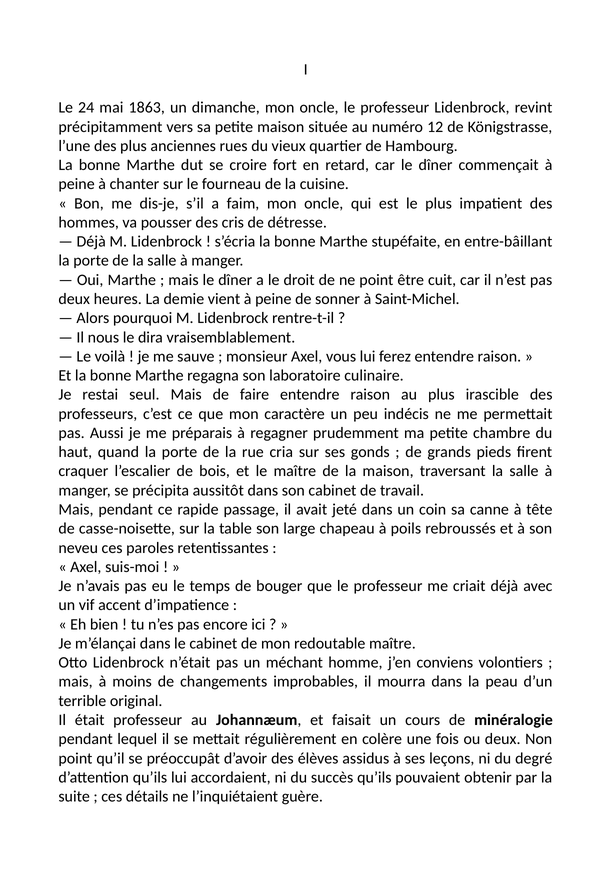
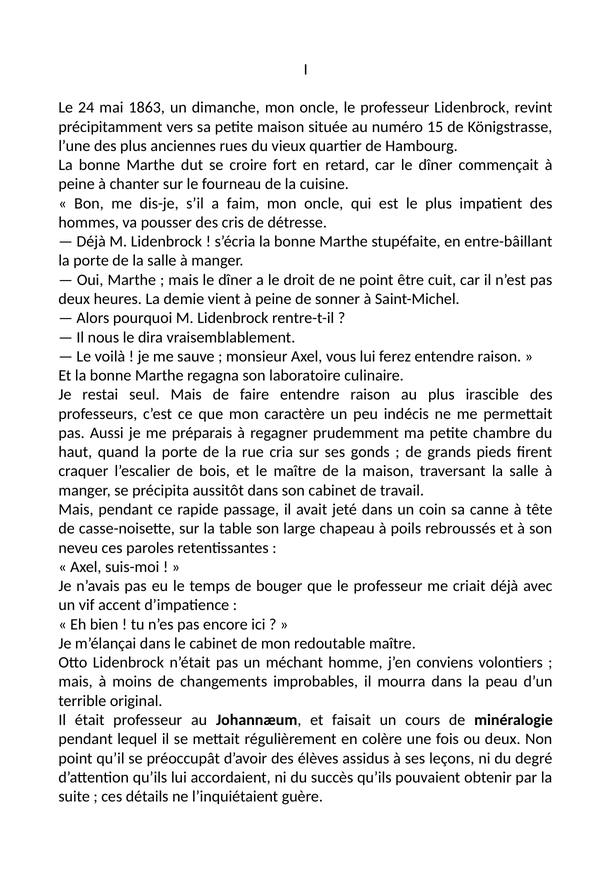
12: 12 -> 15
